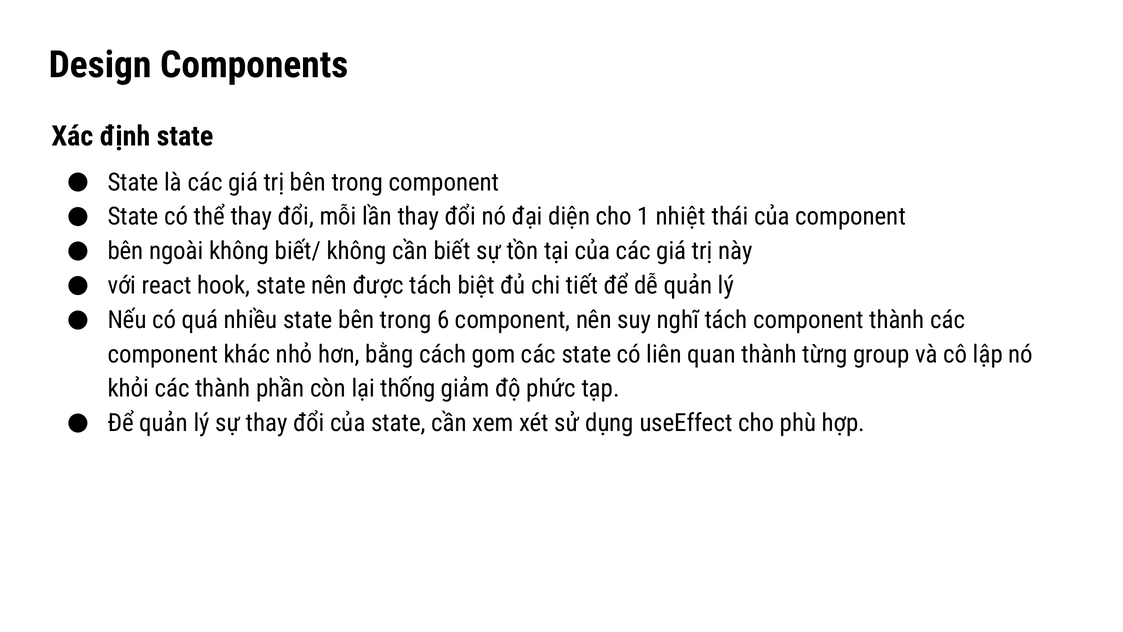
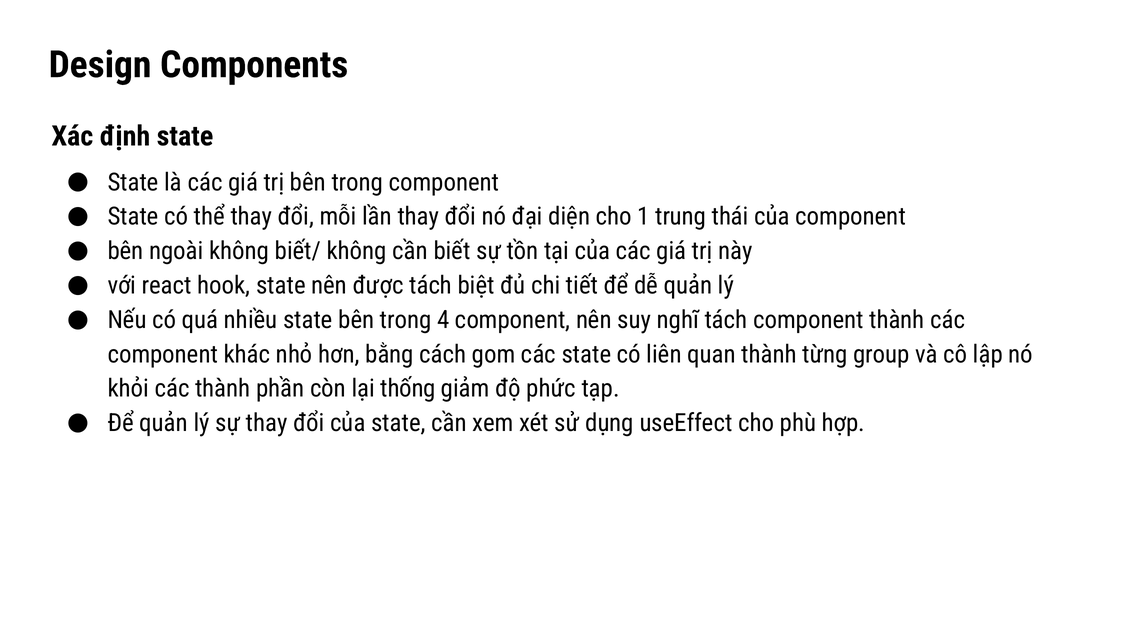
nhiệt: nhiệt -> trung
6: 6 -> 4
